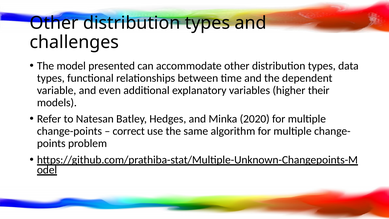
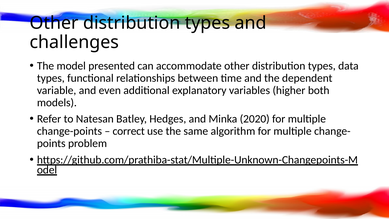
their: their -> both
